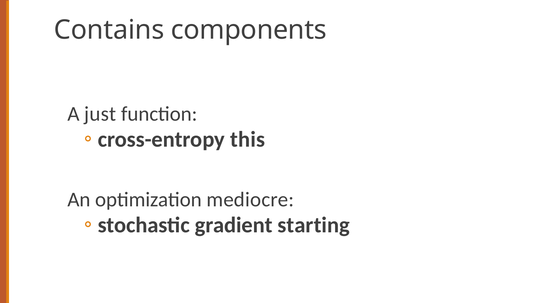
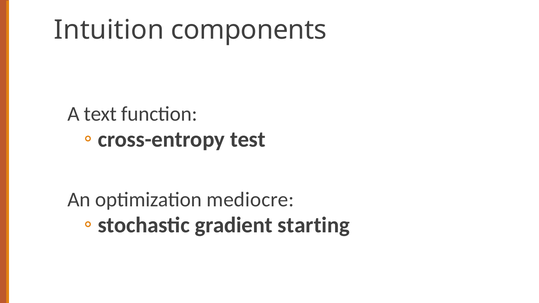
Contains: Contains -> Intuition
just: just -> text
this: this -> test
